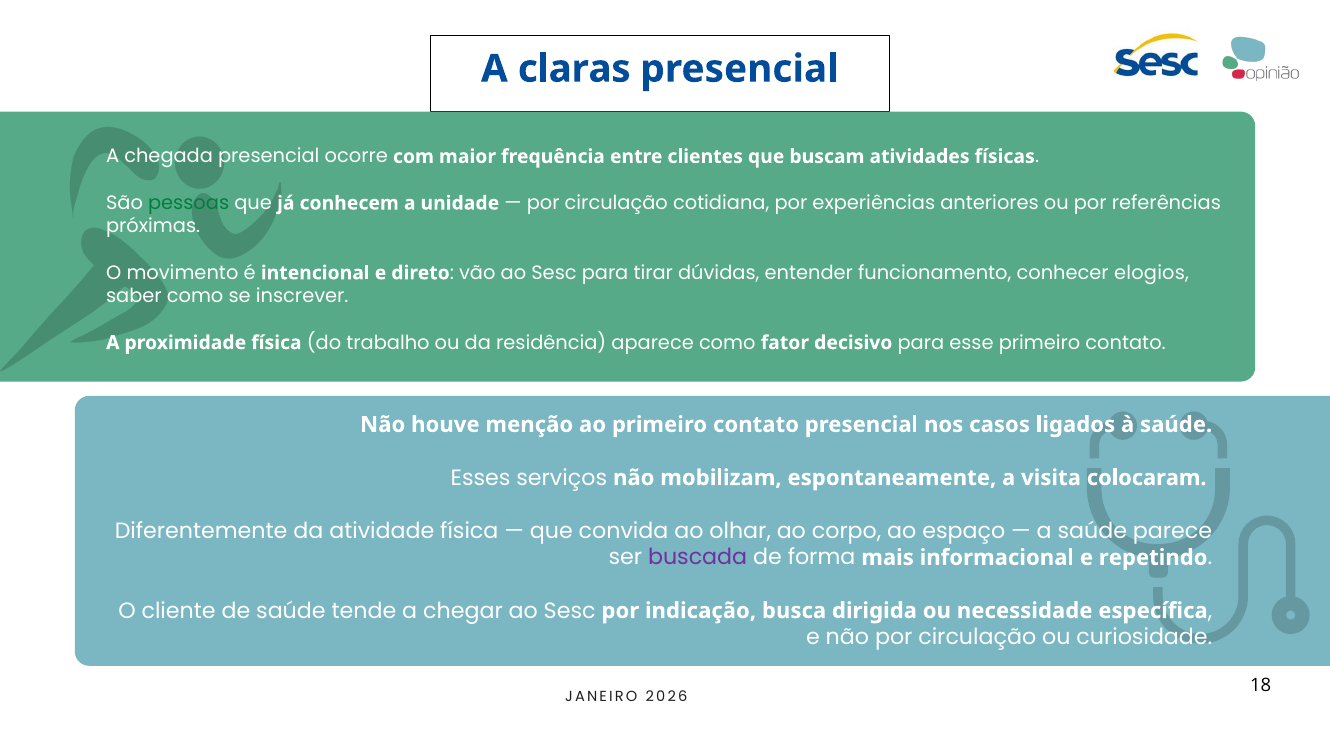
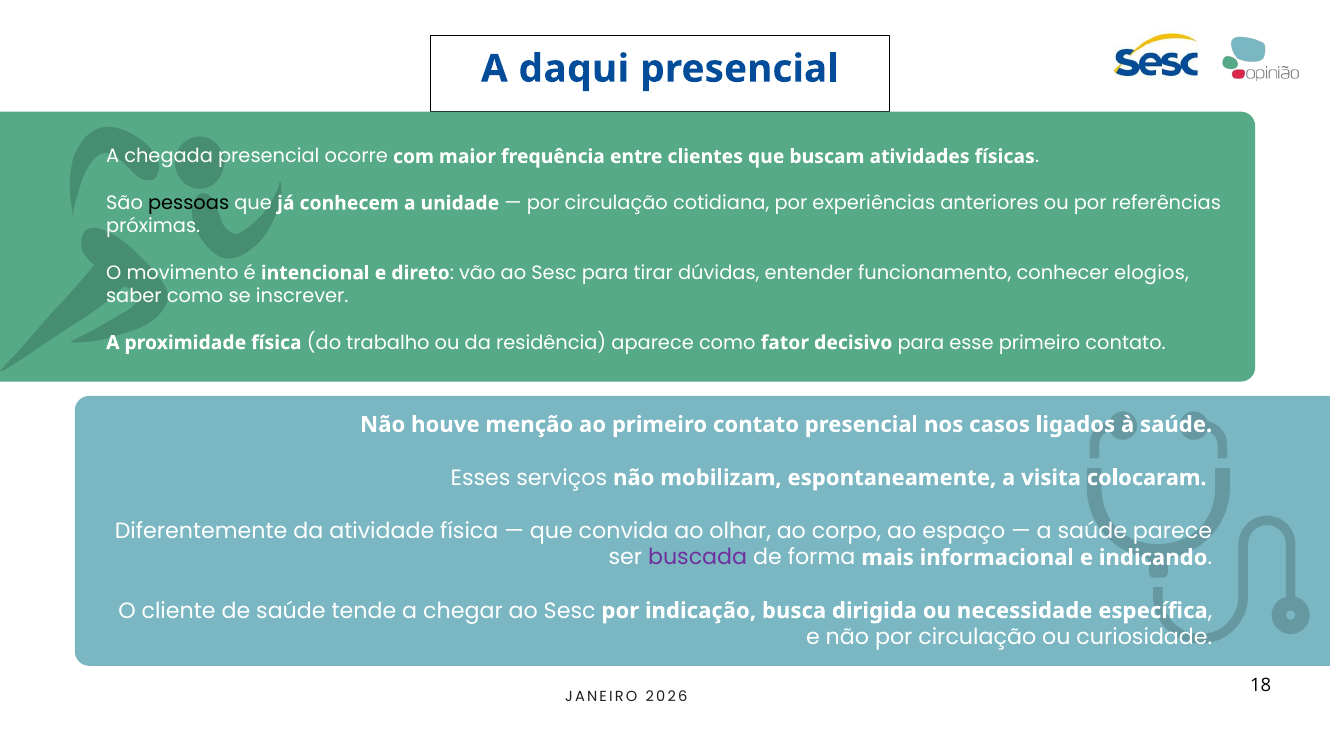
claras: claras -> daqui
pessoas colour: green -> black
repetindo: repetindo -> indicando
